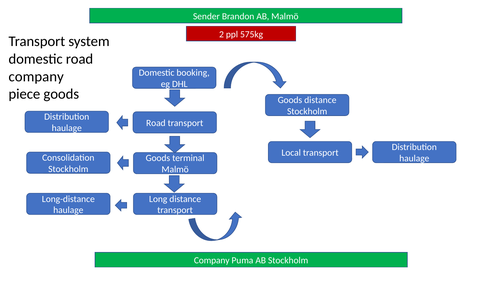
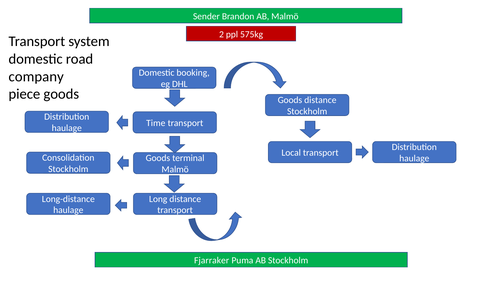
Road at (156, 123): Road -> Time
Company at (212, 260): Company -> Fjarraker
